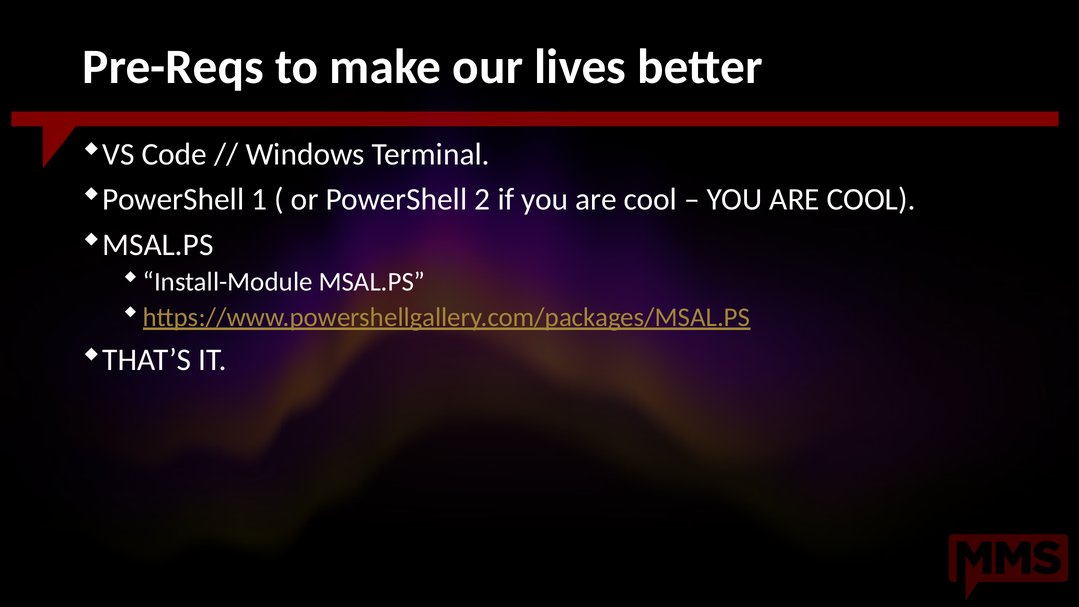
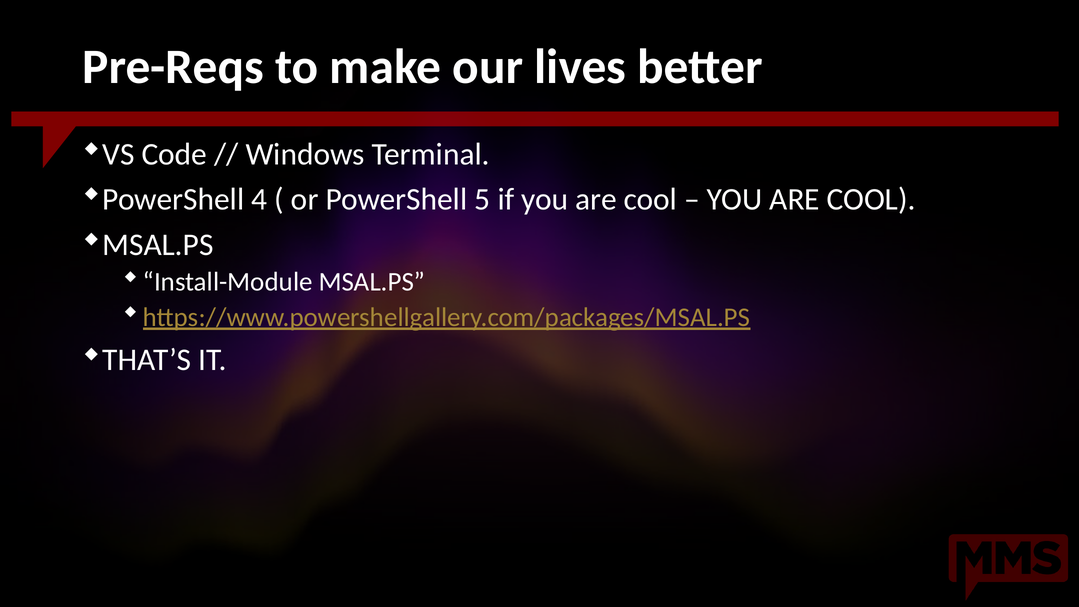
1: 1 -> 4
2: 2 -> 5
